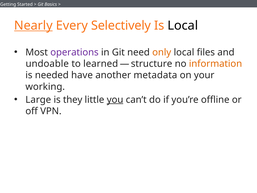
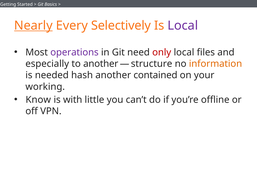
Local at (183, 25) colour: black -> purple
only colour: orange -> red
undoable: undoable -> especially
to learned: learned -> another
have: have -> hash
metadata: metadata -> contained
Large: Large -> Know
they: they -> with
you underline: present -> none
